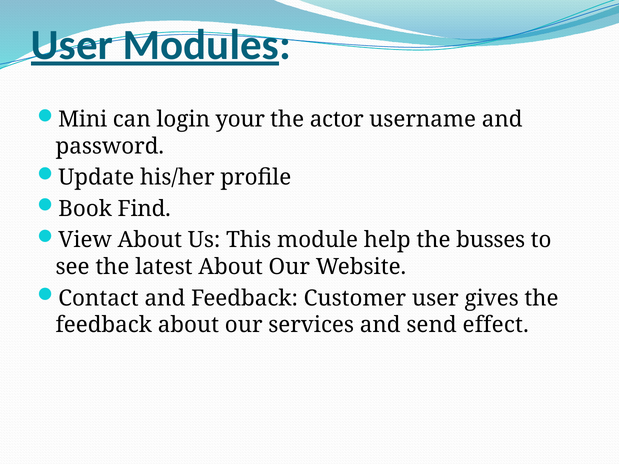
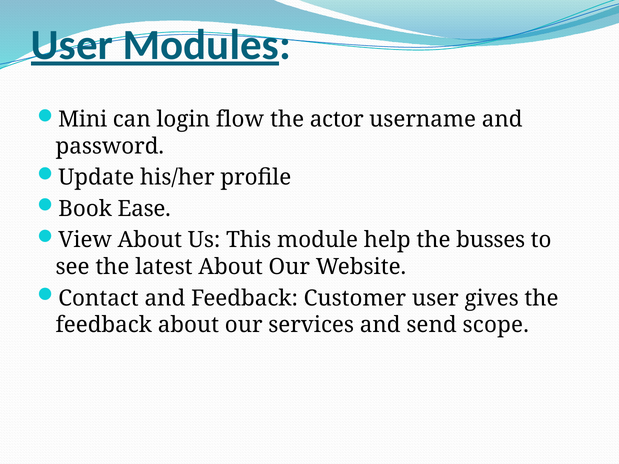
your: your -> flow
Find: Find -> Ease
effect: effect -> scope
